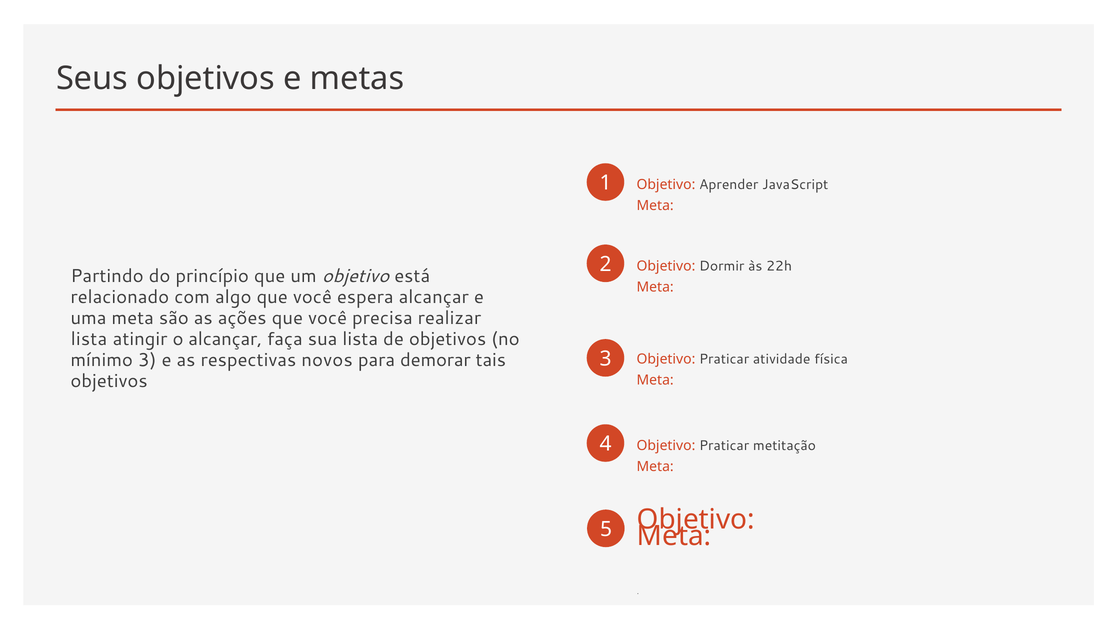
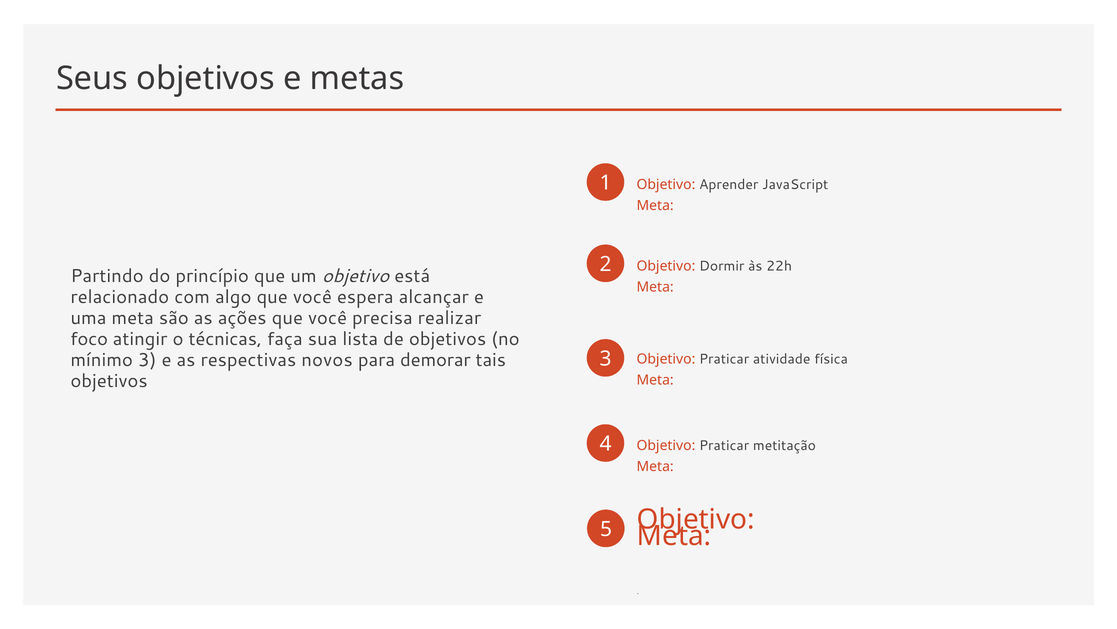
lista at (89, 339): lista -> foco
o alcançar: alcançar -> técnicas
